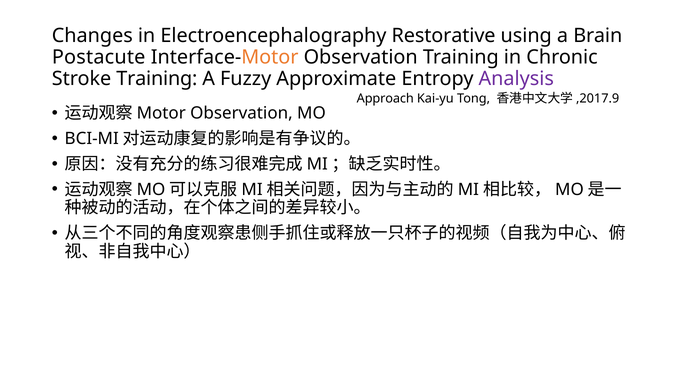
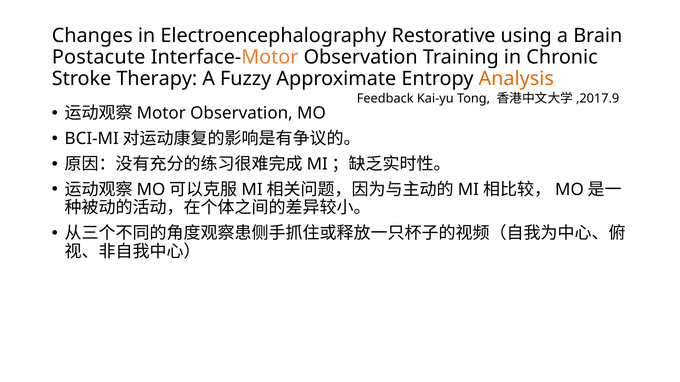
Stroke Training: Training -> Therapy
Analysis colour: purple -> orange
Approach: Approach -> Feedback
